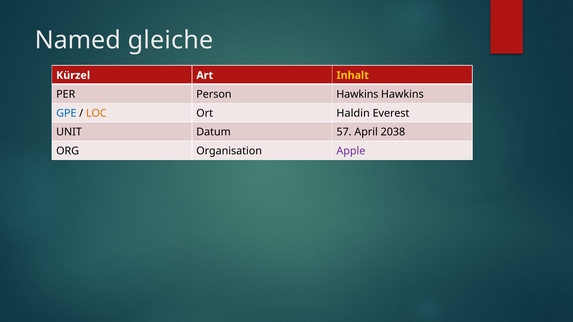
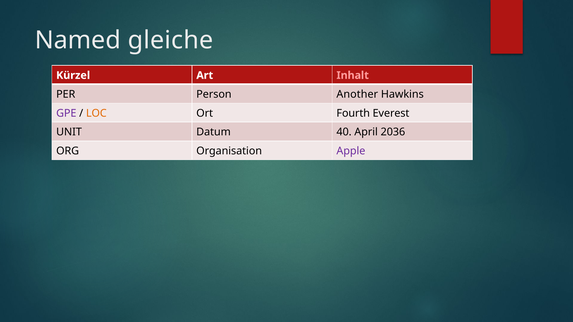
Inhalt colour: yellow -> pink
Person Hawkins: Hawkins -> Another
GPE colour: blue -> purple
Haldin: Haldin -> Fourth
57: 57 -> 40
2038: 2038 -> 2036
